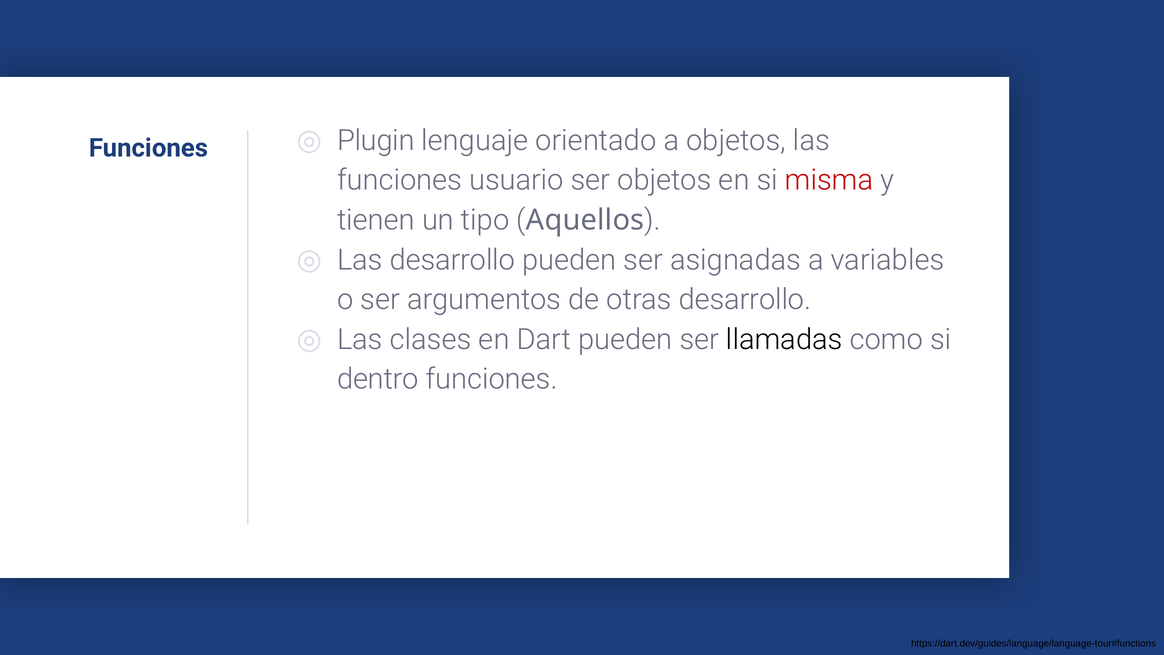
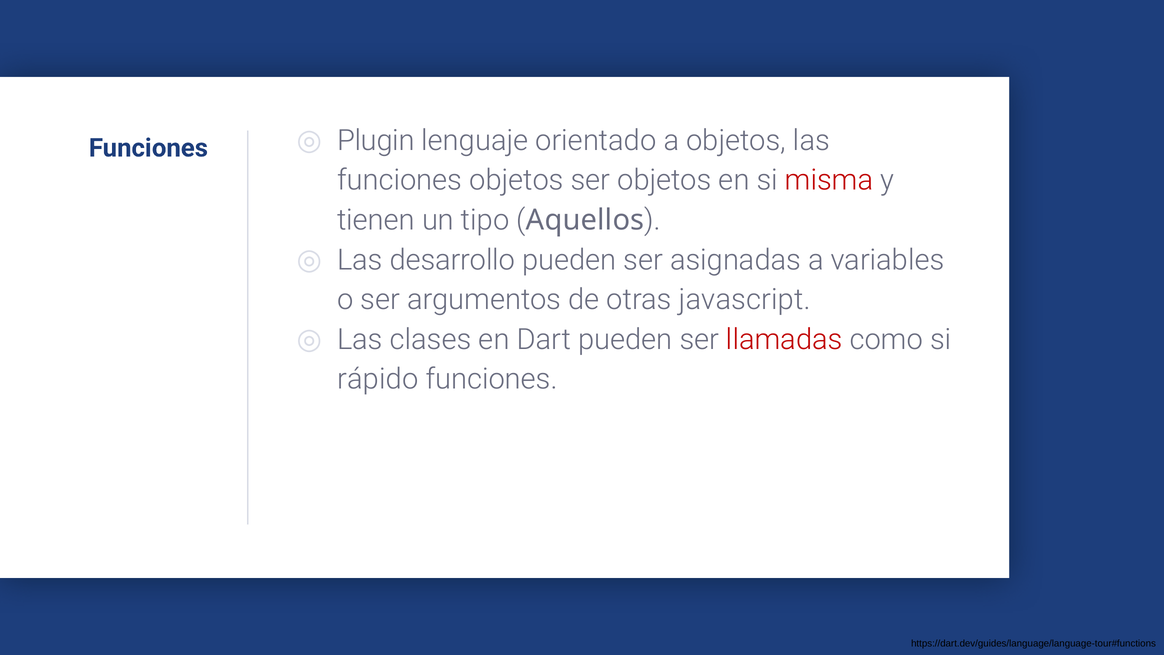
funciones usuario: usuario -> objetos
otras desarrollo: desarrollo -> javascript
llamadas colour: black -> red
dentro: dentro -> rápido
